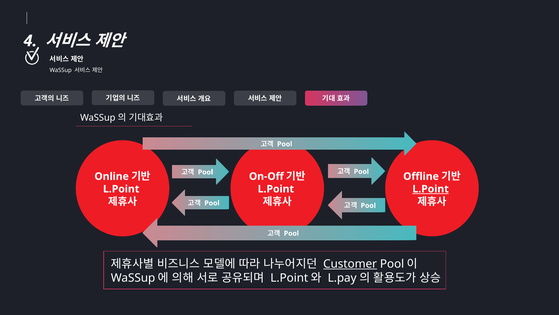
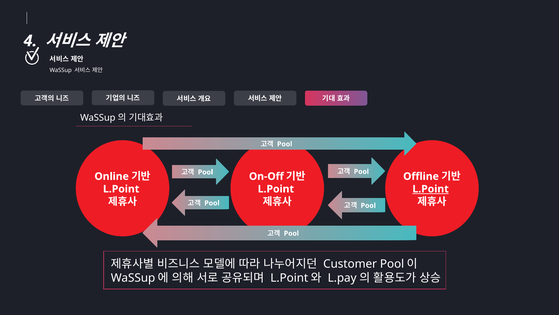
Customer underline: present -> none
